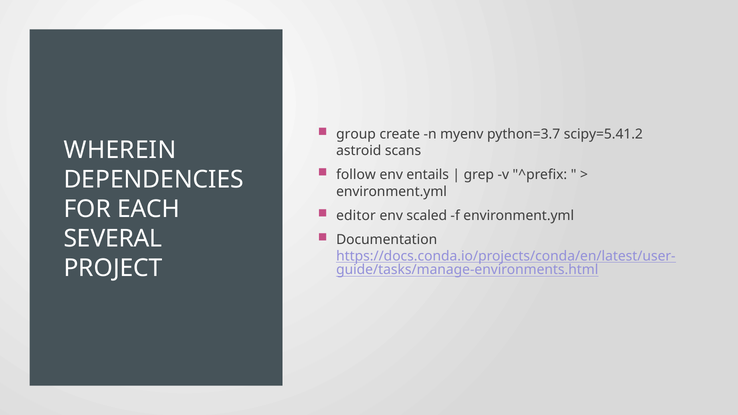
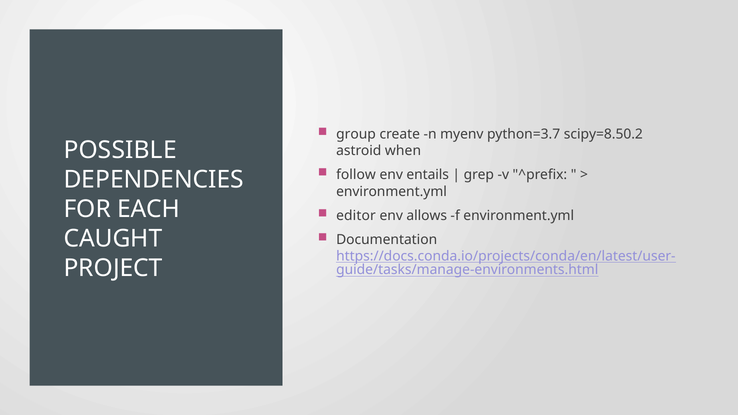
scipy=5.41.2: scipy=5.41.2 -> scipy=8.50.2
WHEREIN: WHEREIN -> POSSIBLE
scans: scans -> when
scaled: scaled -> allows
SEVERAL: SEVERAL -> CAUGHT
